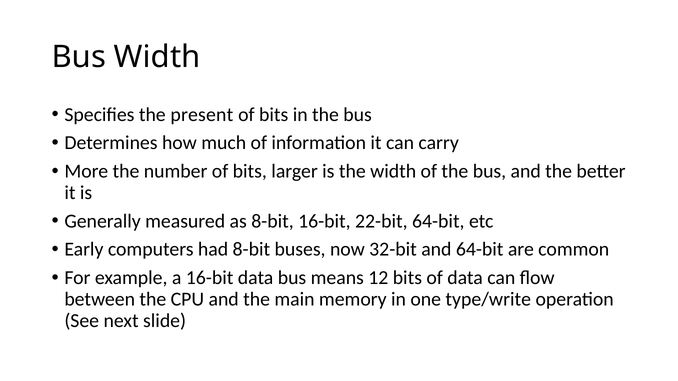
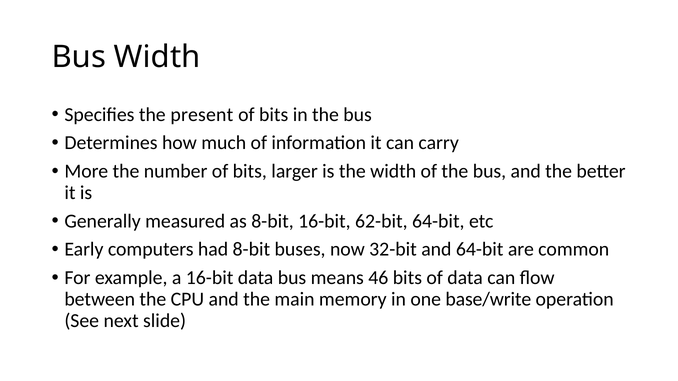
22-bit: 22-bit -> 62-bit
12: 12 -> 46
type/write: type/write -> base/write
